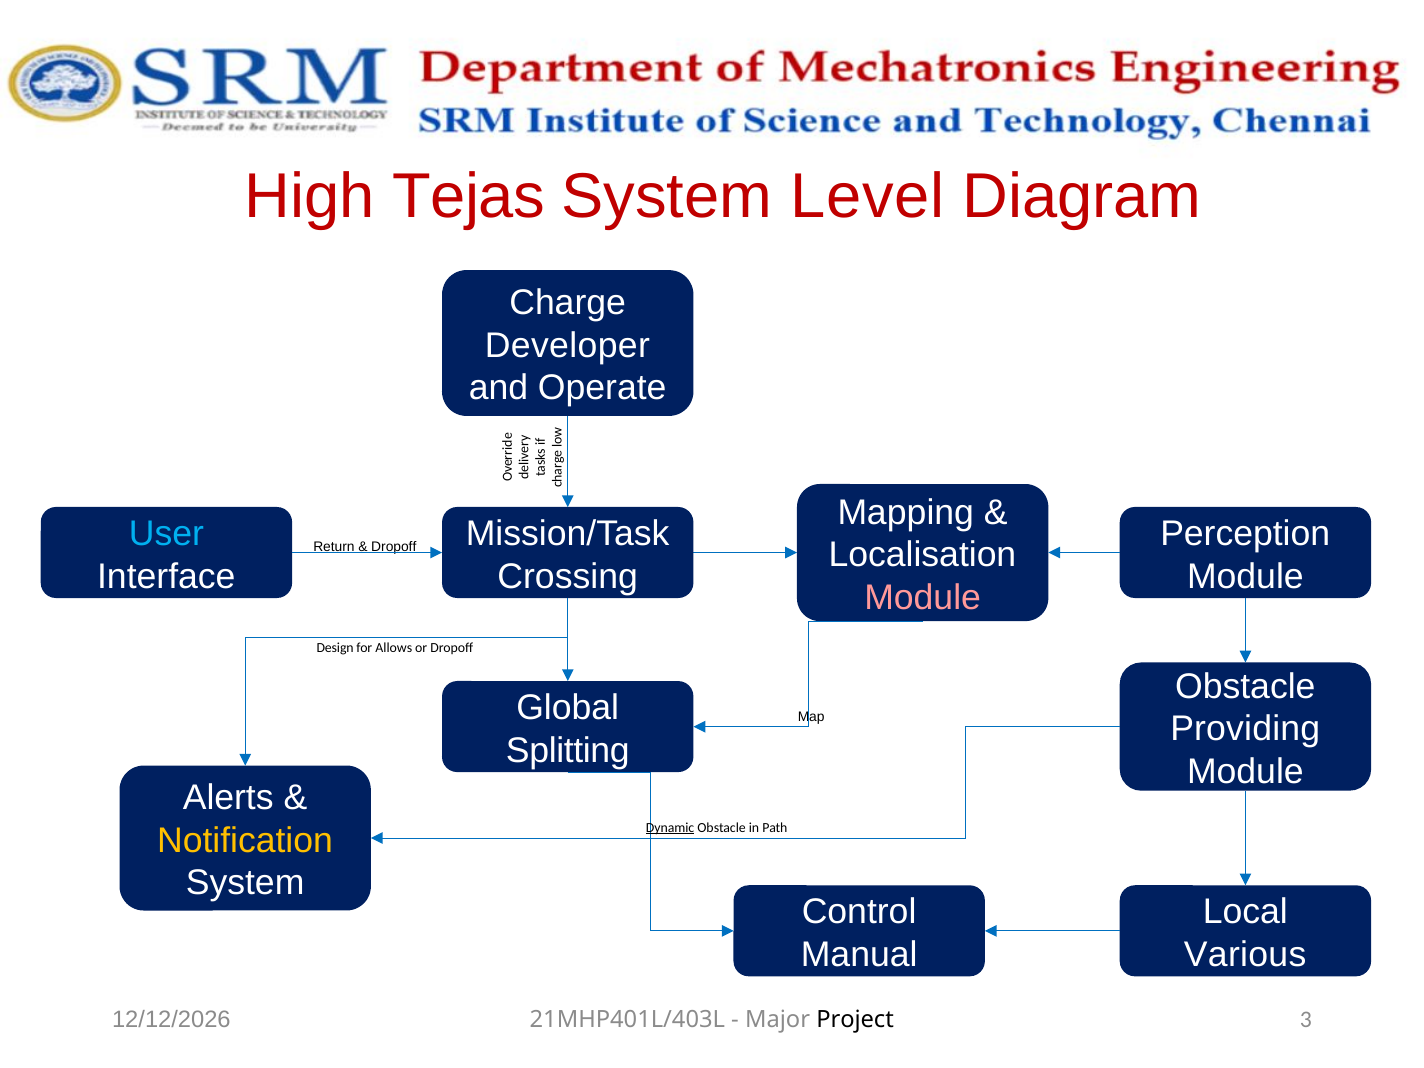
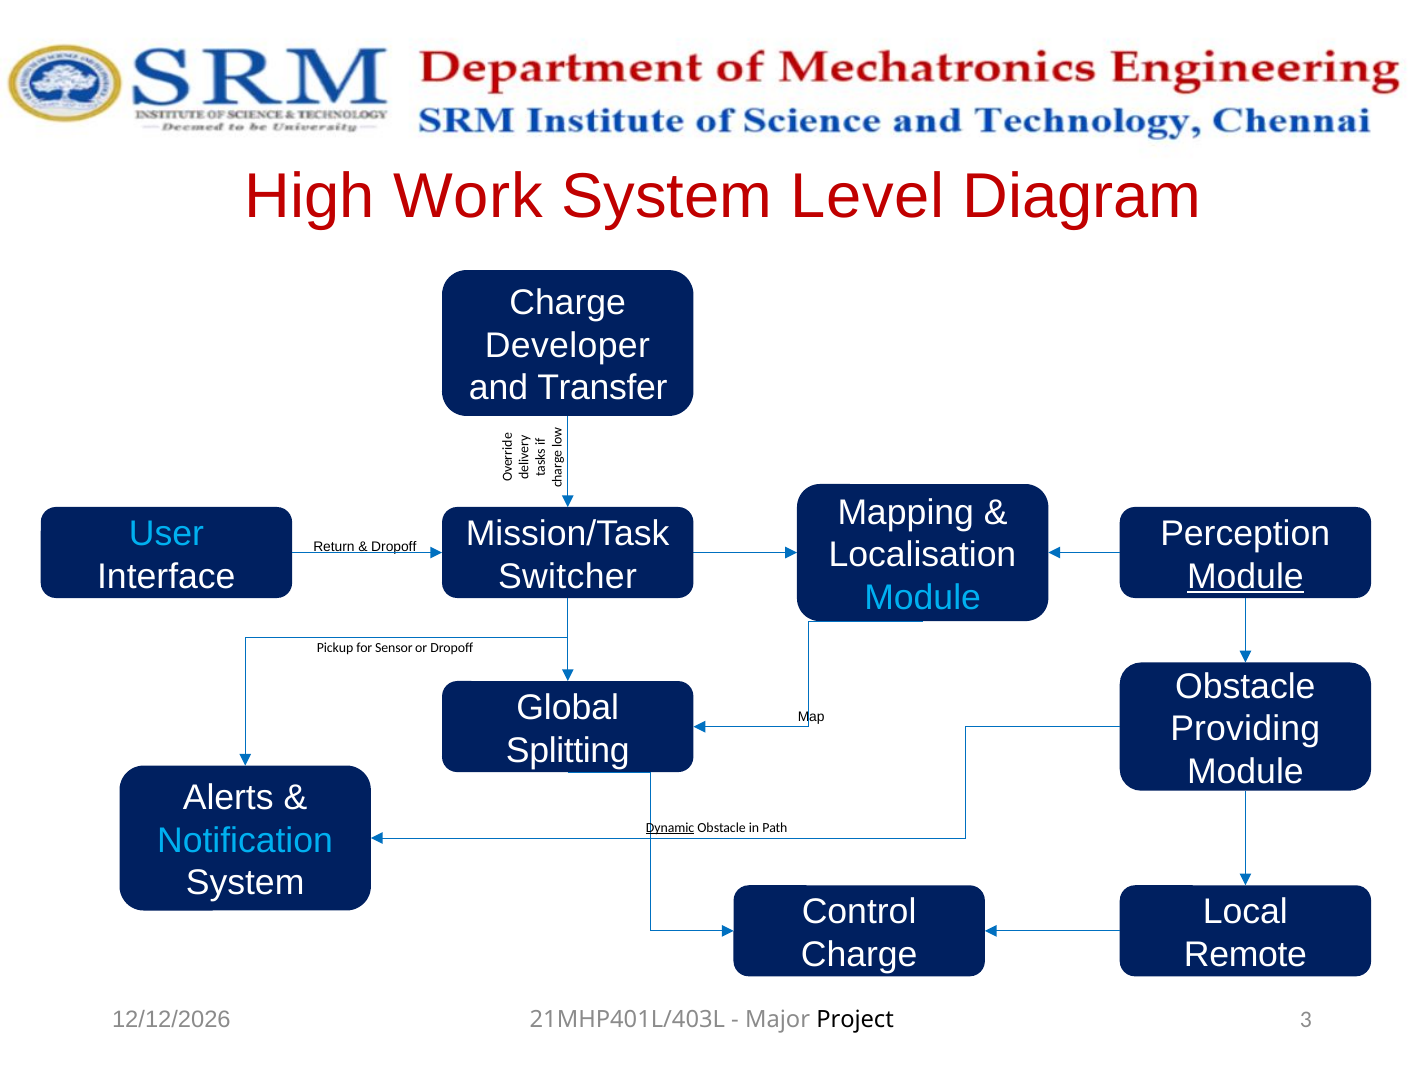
Tejas: Tejas -> Work
Operate: Operate -> Transfer
Crossing: Crossing -> Switcher
Module at (1245, 576) underline: none -> present
Module at (923, 598) colour: pink -> light blue
Design: Design -> Pickup
Allows: Allows -> Sensor
Notification colour: yellow -> light blue
Manual at (859, 955): Manual -> Charge
Various: Various -> Remote
